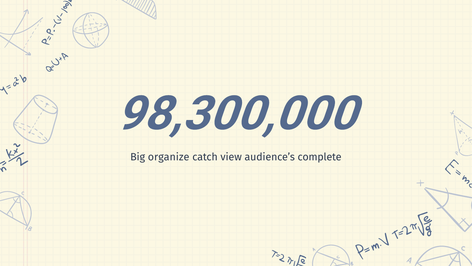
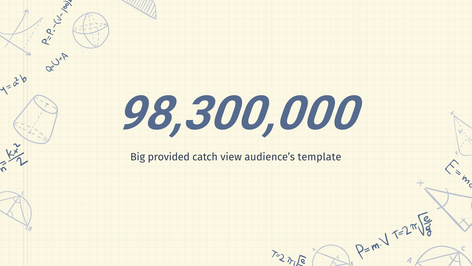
organize: organize -> provided
complete: complete -> template
